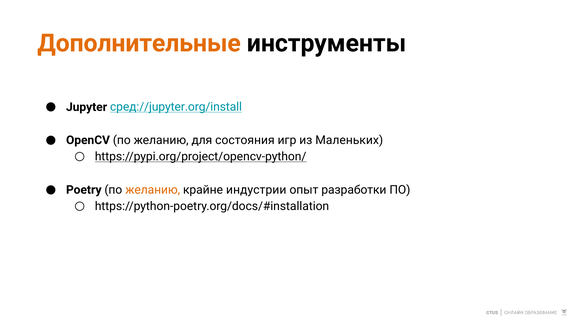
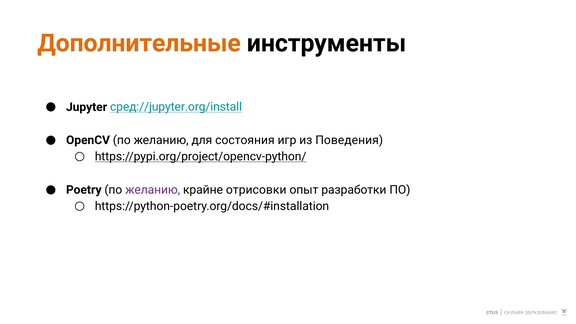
Маленьких: Маленьких -> Поведения
желанию at (153, 190) colour: orange -> purple
индустрии: индустрии -> отрисовки
